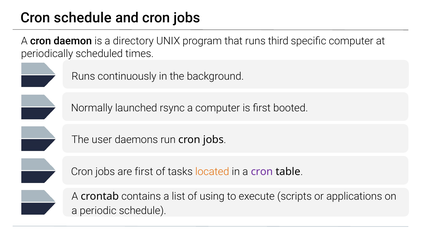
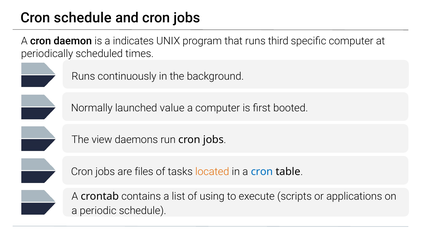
directory: directory -> indicates
rsync: rsync -> value
user: user -> view
are first: first -> files
cron at (262, 172) colour: purple -> blue
